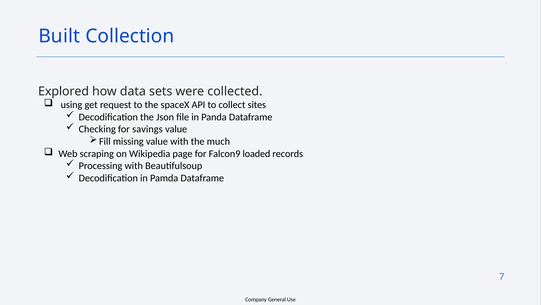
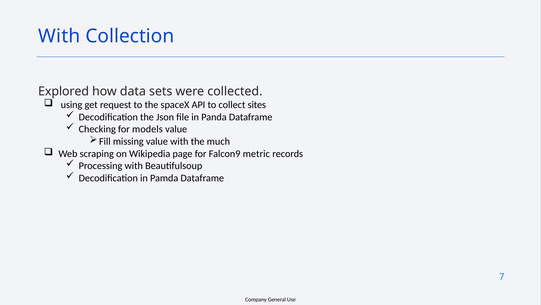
Built at (59, 36): Built -> With
savings: savings -> models
loaded: loaded -> metric
